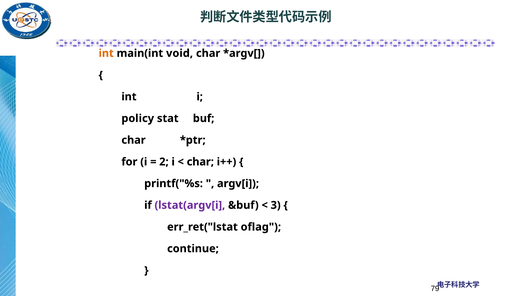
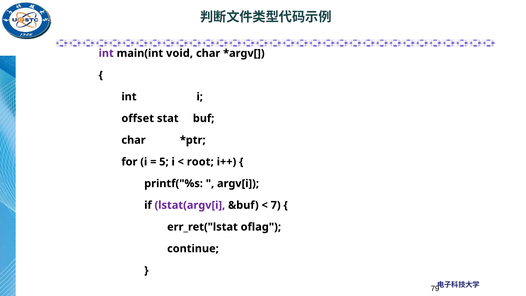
int at (106, 53) colour: orange -> purple
policy: policy -> offset
2: 2 -> 5
char at (200, 162): char -> root
3: 3 -> 7
